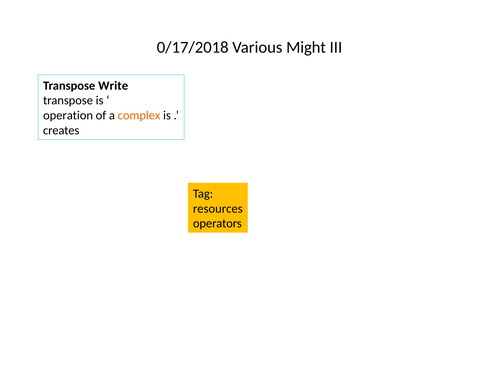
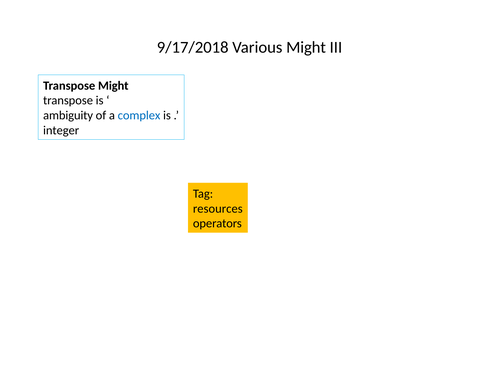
0/17/2018: 0/17/2018 -> 9/17/2018
Transpose Write: Write -> Might
operation: operation -> ambiguity
complex colour: orange -> blue
creates: creates -> integer
